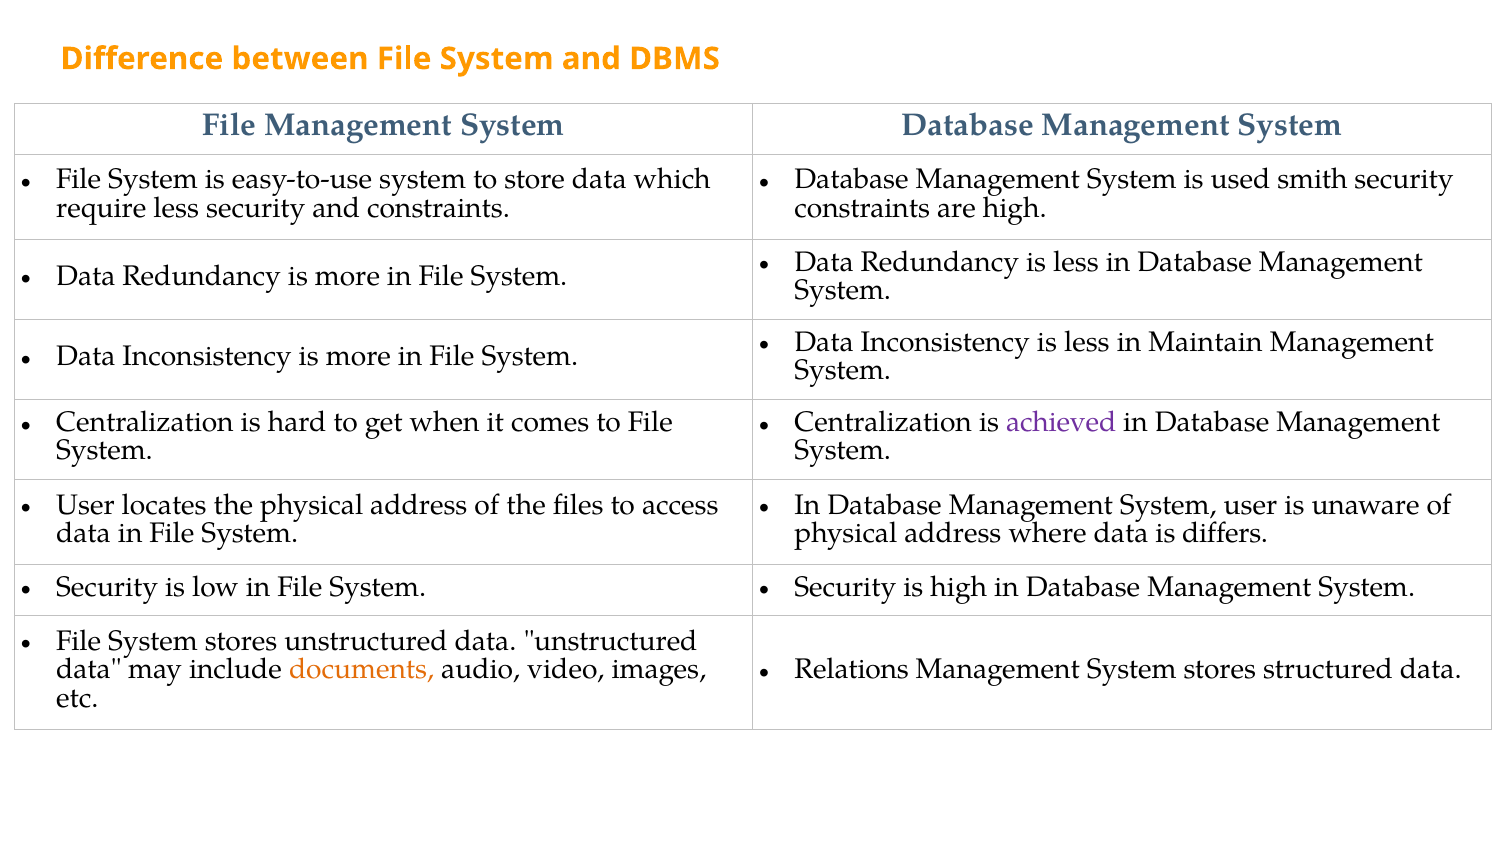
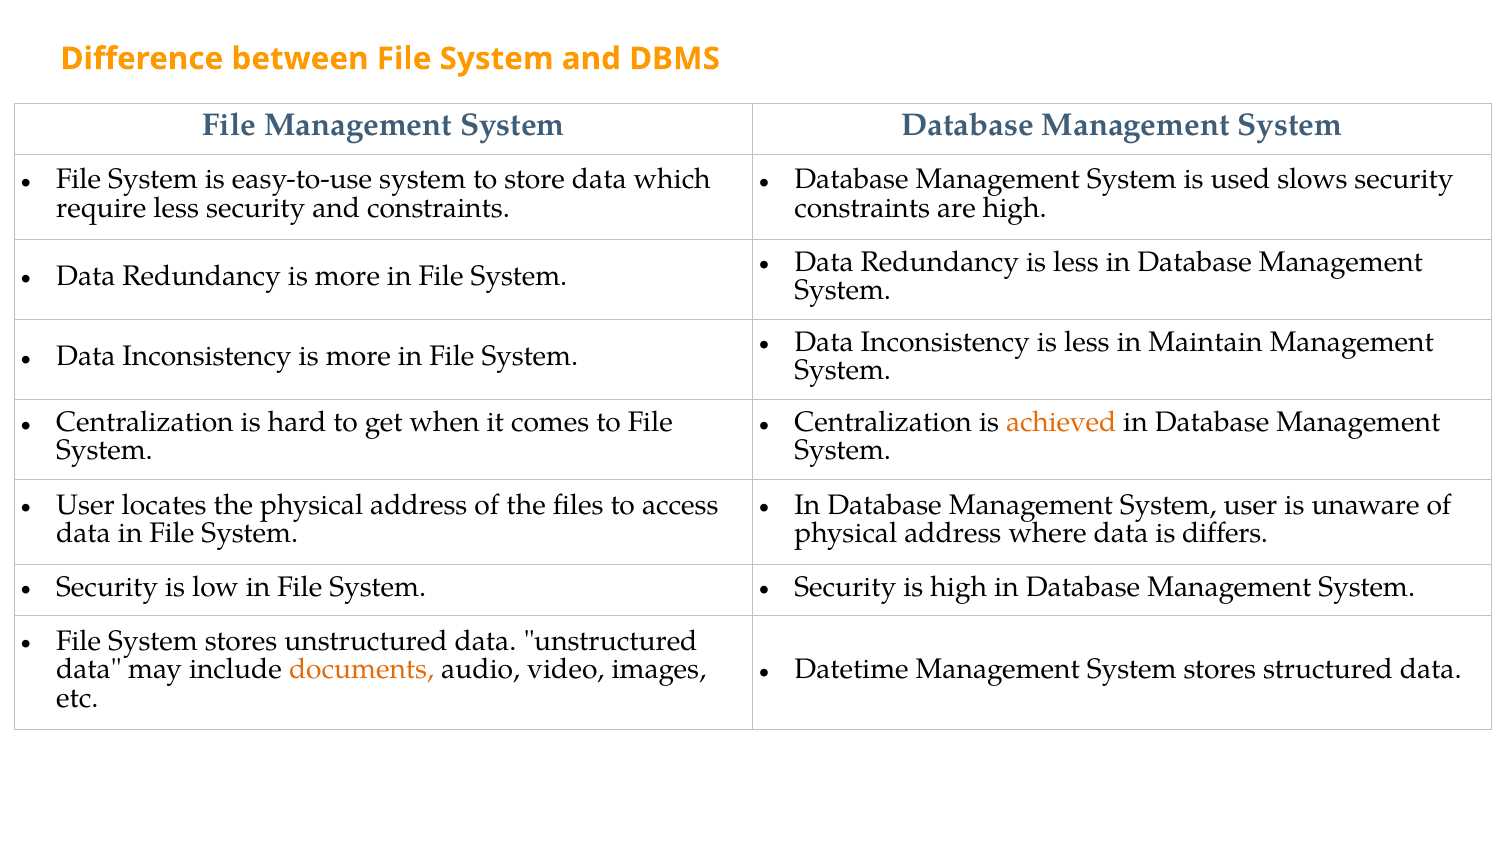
smith: smith -> slows
achieved colour: purple -> orange
Relations: Relations -> Datetime
